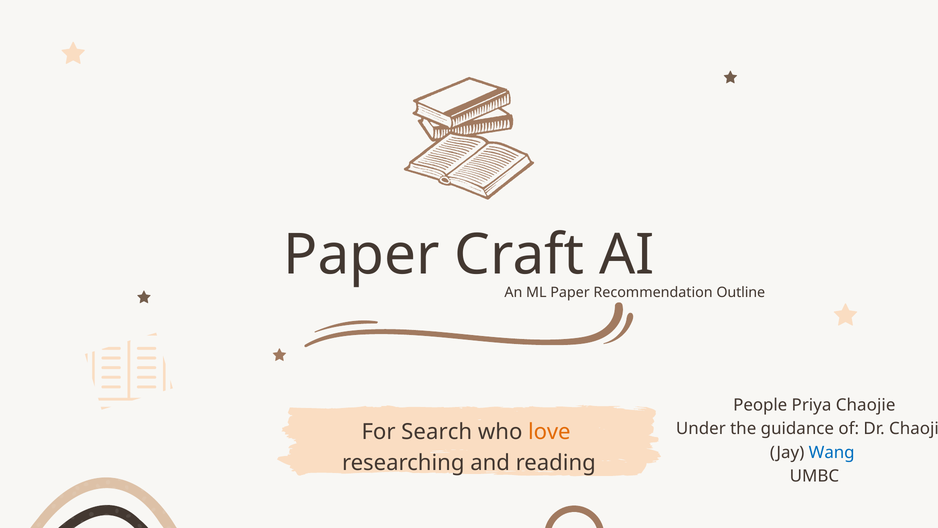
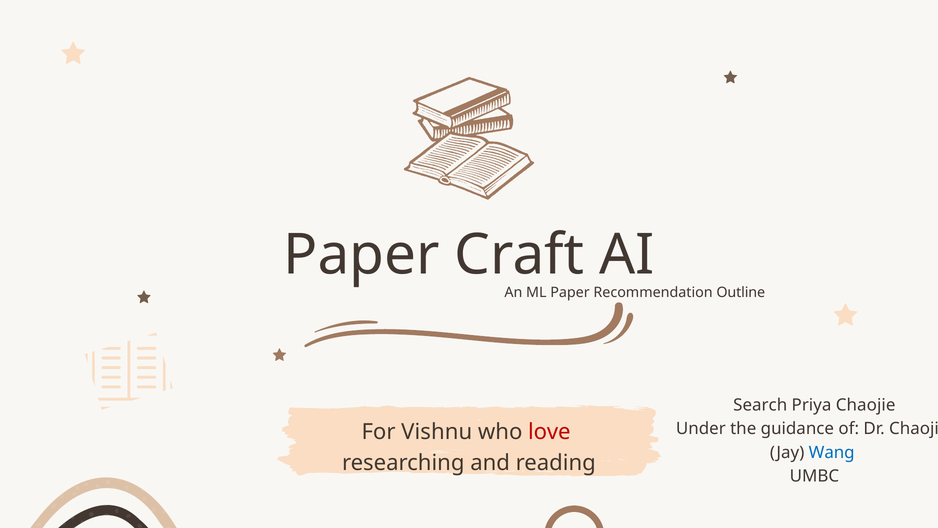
People: People -> Search
Search: Search -> Vishnu
love colour: orange -> red
